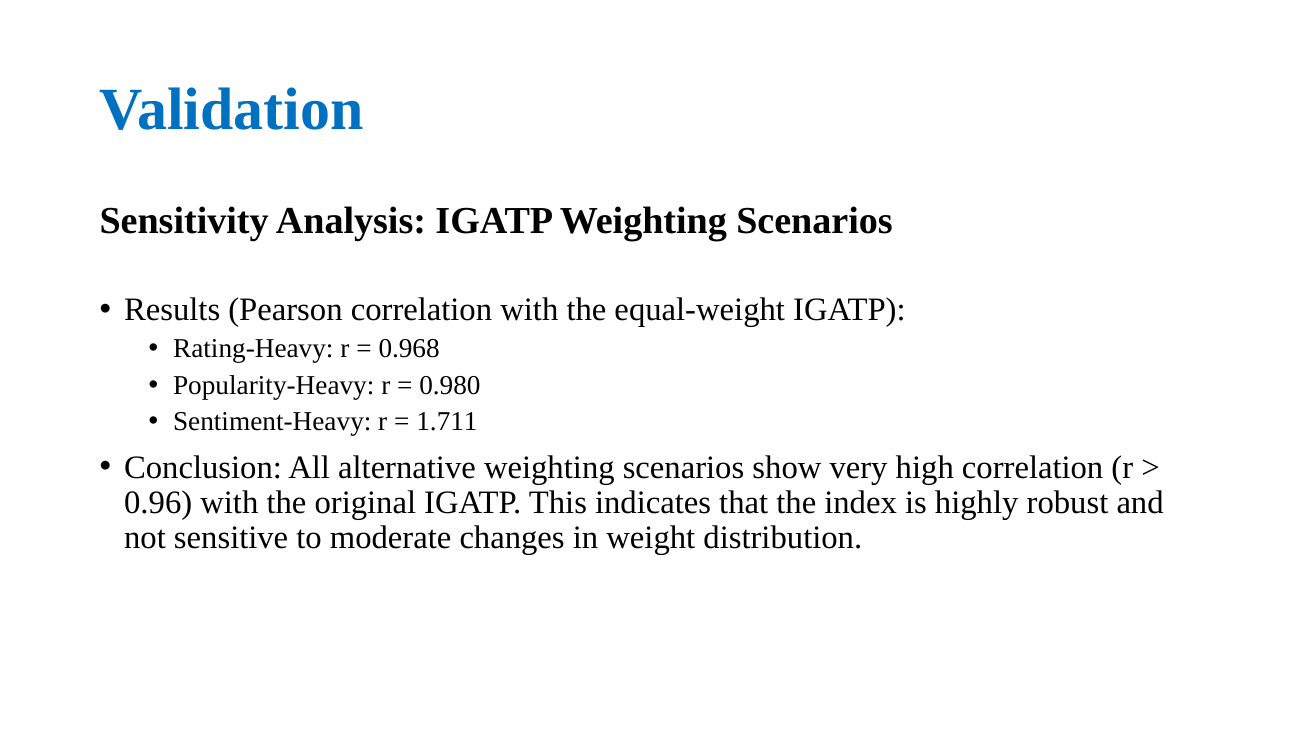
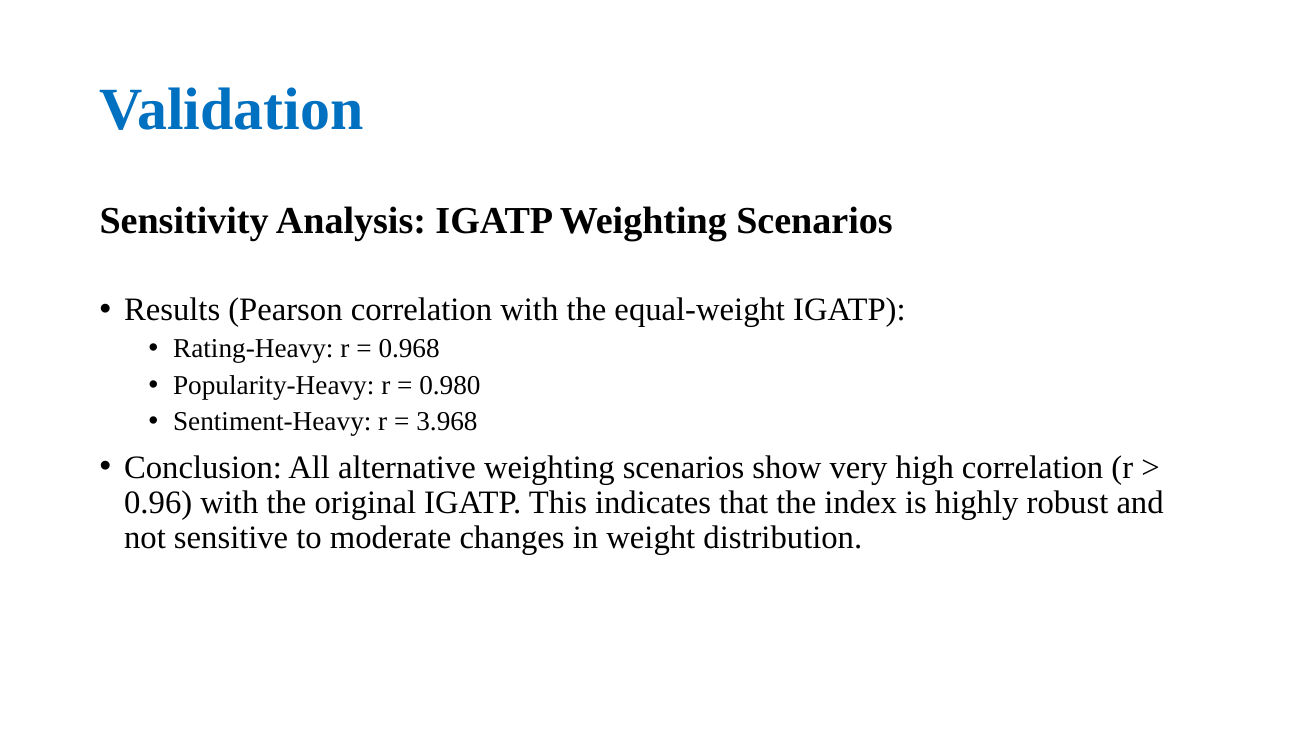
1.711: 1.711 -> 3.968
